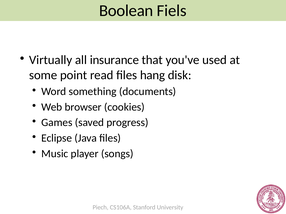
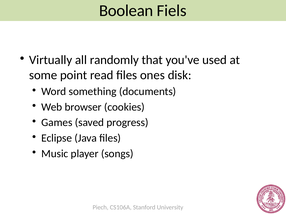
insurance: insurance -> randomly
hang: hang -> ones
